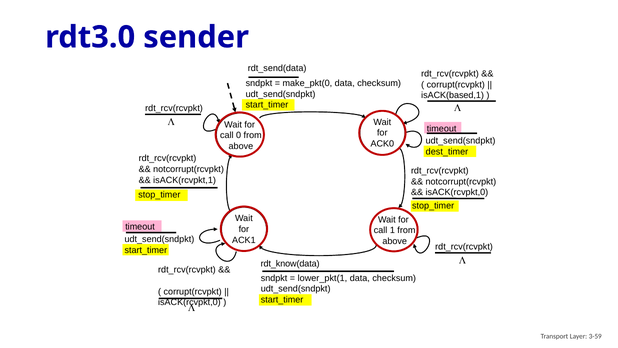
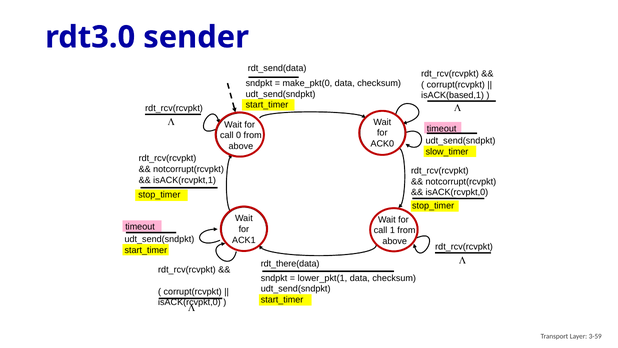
dest_timer: dest_timer -> slow_timer
rdt_know(data: rdt_know(data -> rdt_there(data
